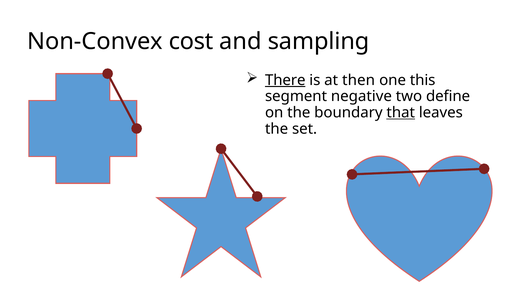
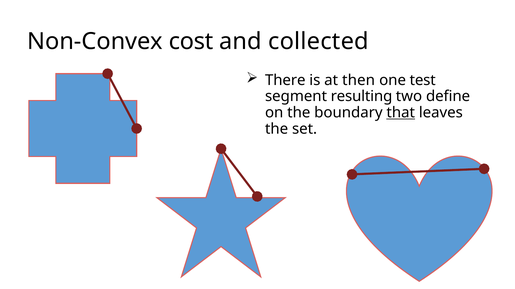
sampling: sampling -> collected
There underline: present -> none
this: this -> test
negative: negative -> resulting
